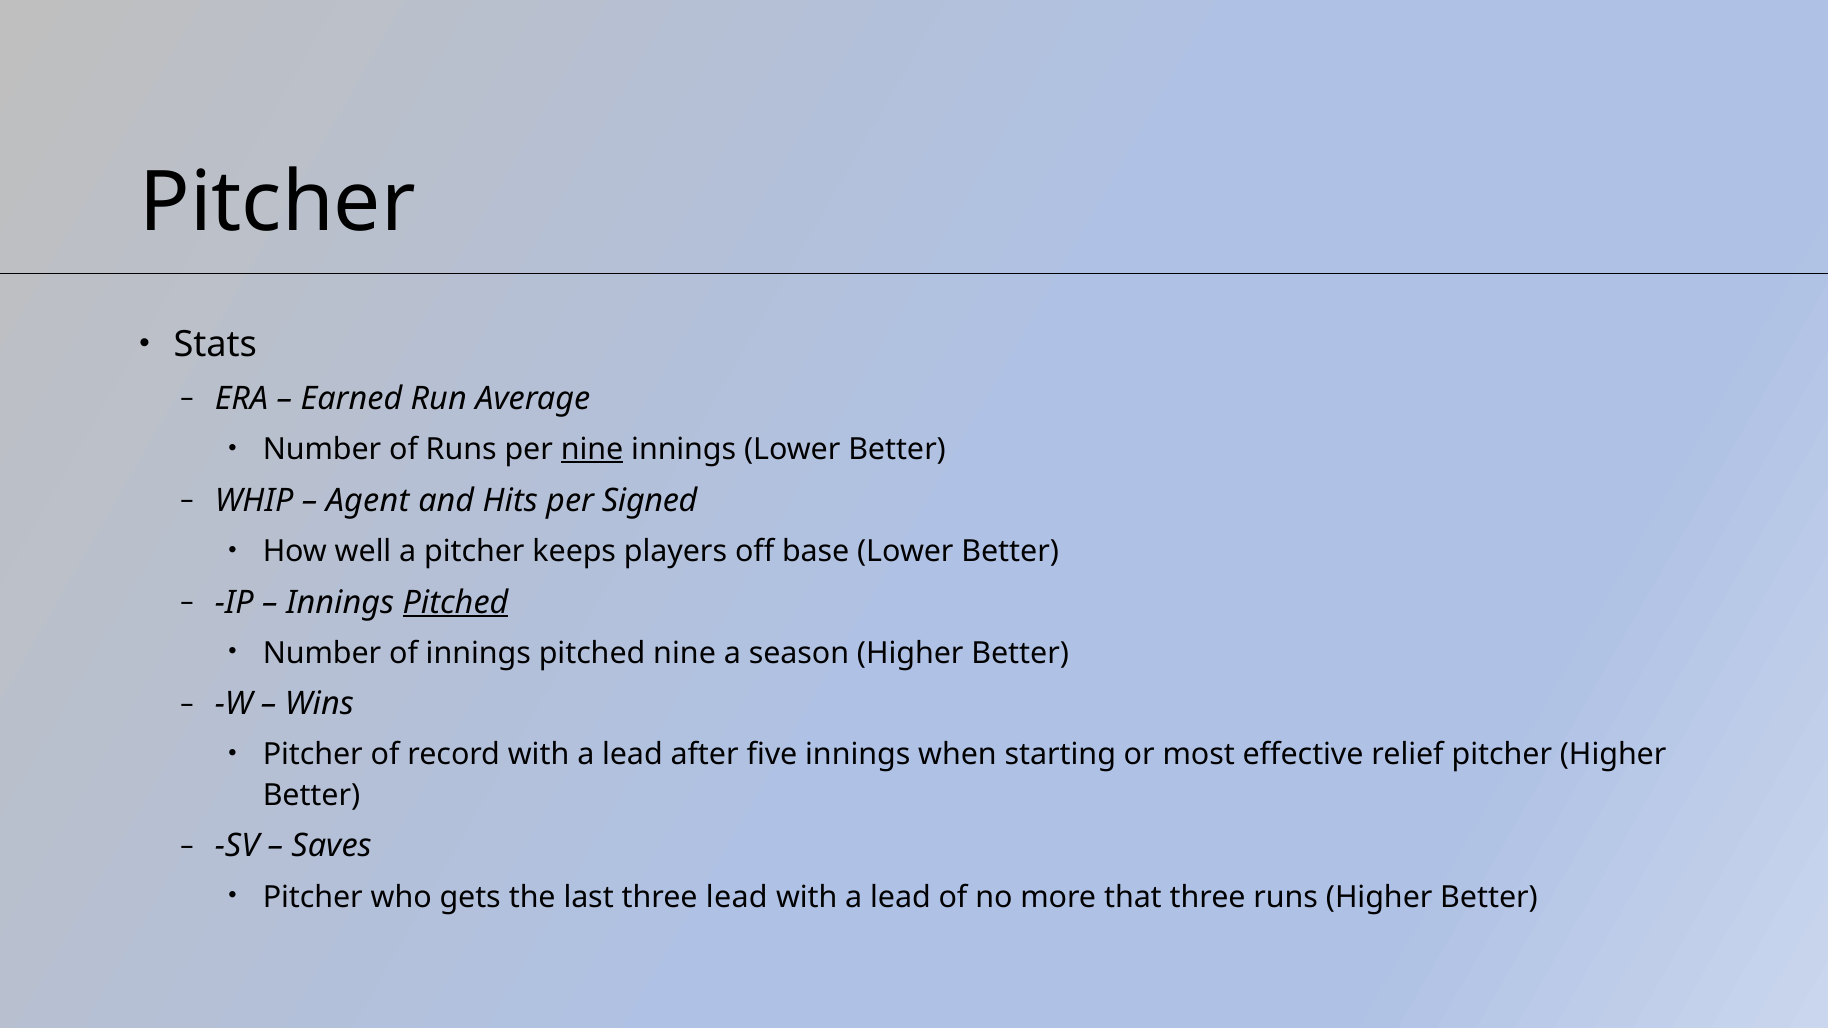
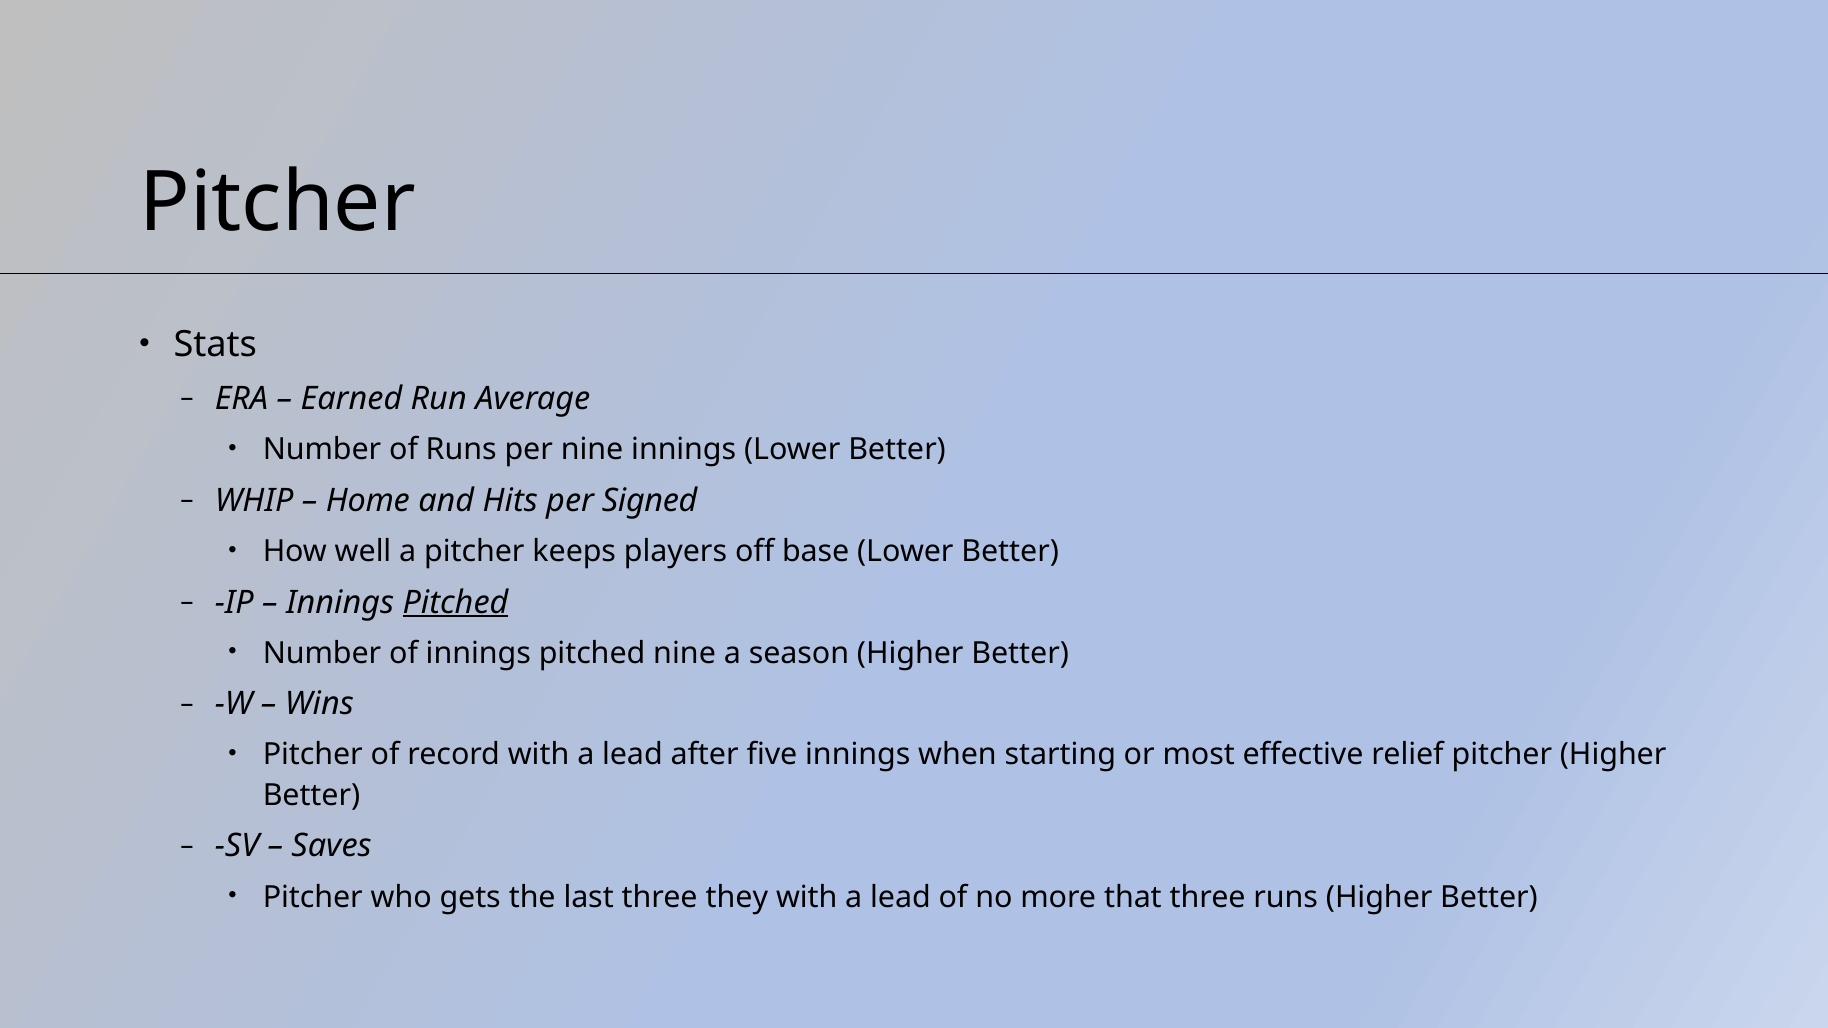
nine at (592, 449) underline: present -> none
Agent: Agent -> Home
three lead: lead -> they
